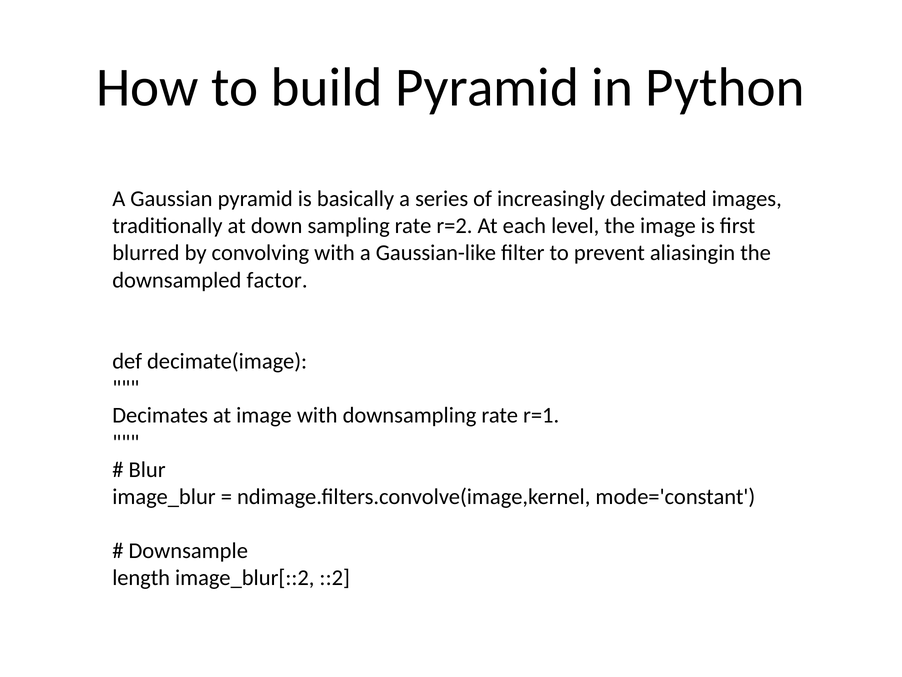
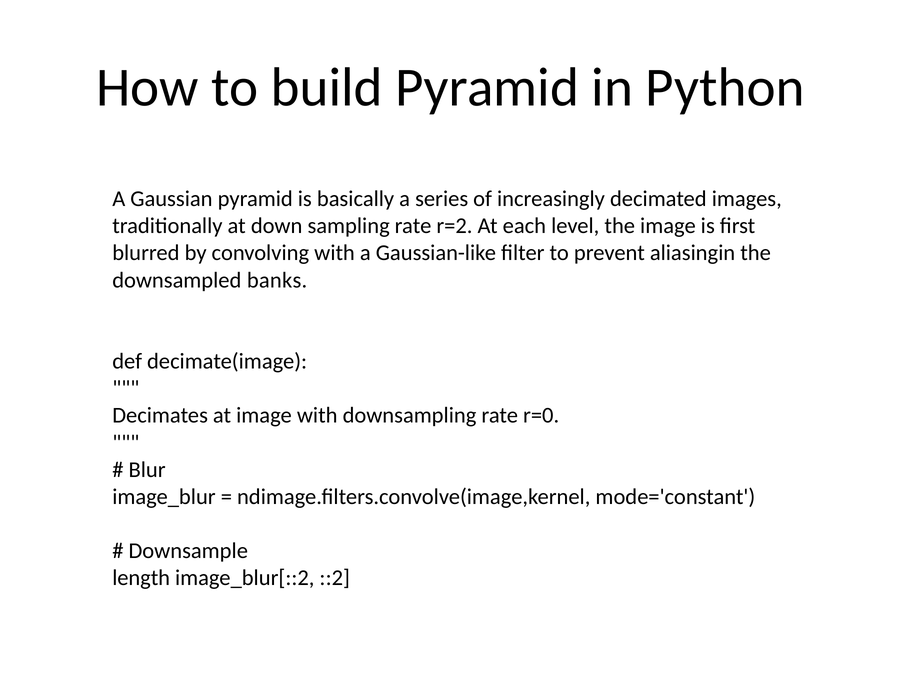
factor: factor -> banks
r=1: r=1 -> r=0
